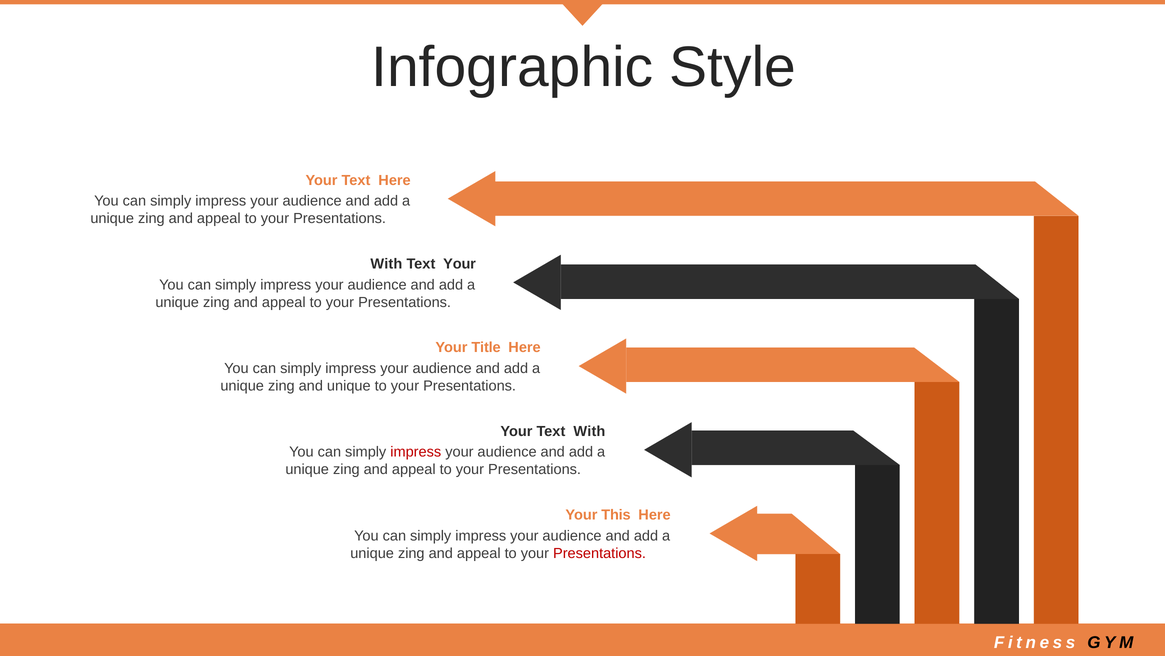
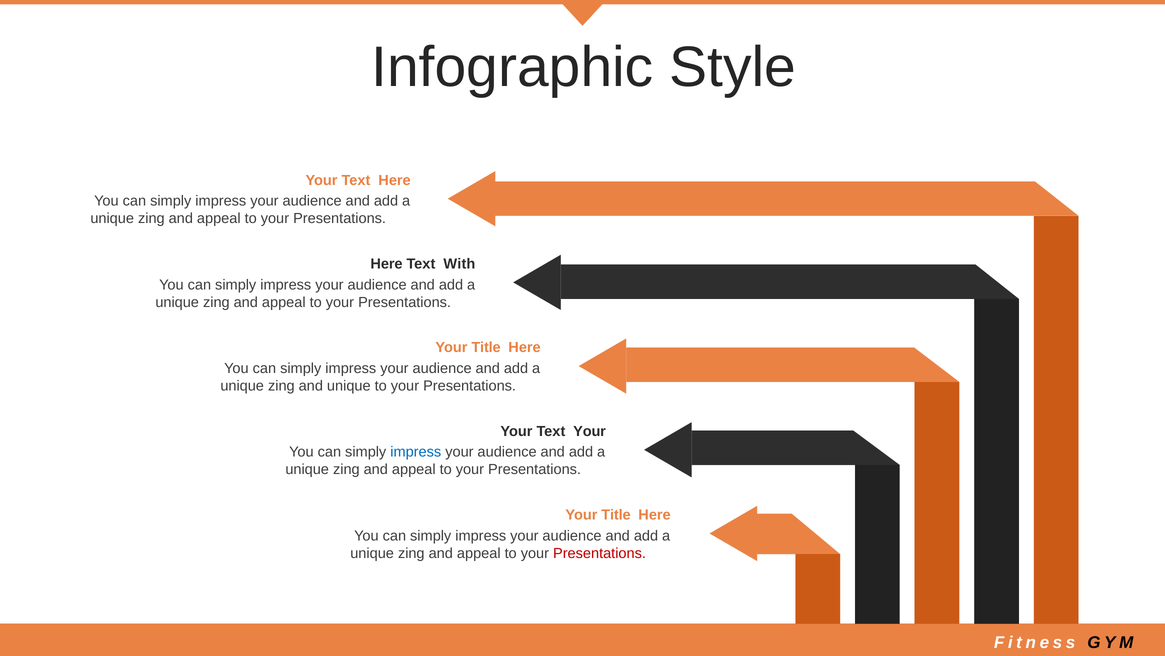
With at (386, 264): With -> Here
Text Your: Your -> With
Text With: With -> Your
impress at (416, 452) colour: red -> blue
This at (616, 514): This -> Title
